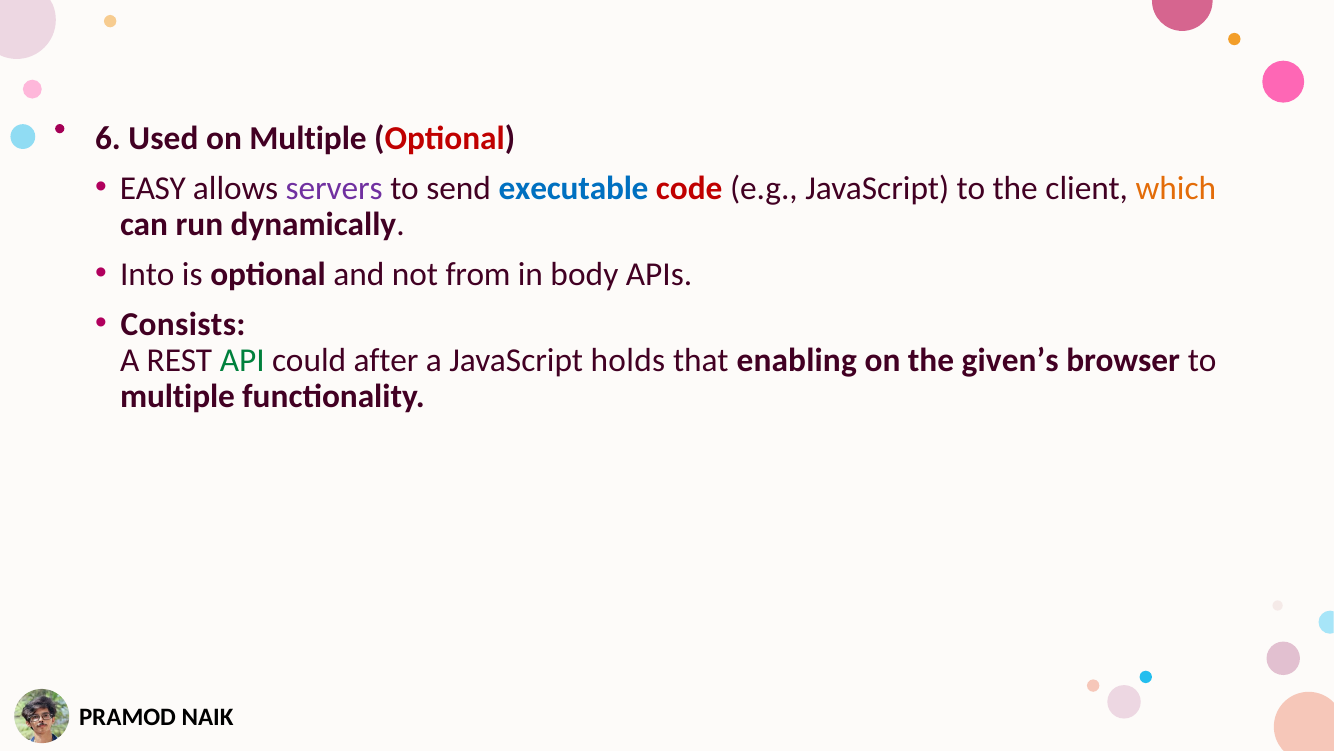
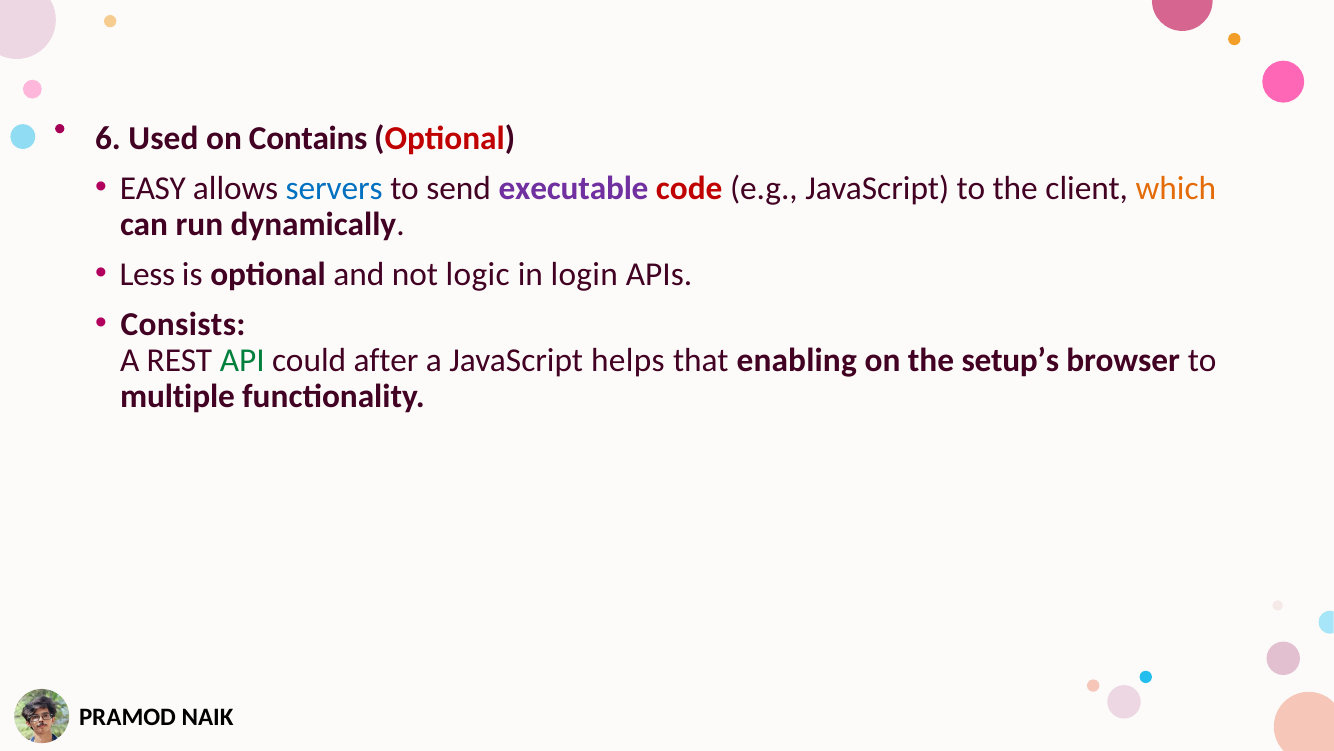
on Multiple: Multiple -> Contains
servers colour: purple -> blue
executable colour: blue -> purple
Into: Into -> Less
from: from -> logic
body: body -> login
holds: holds -> helps
given’s: given’s -> setup’s
